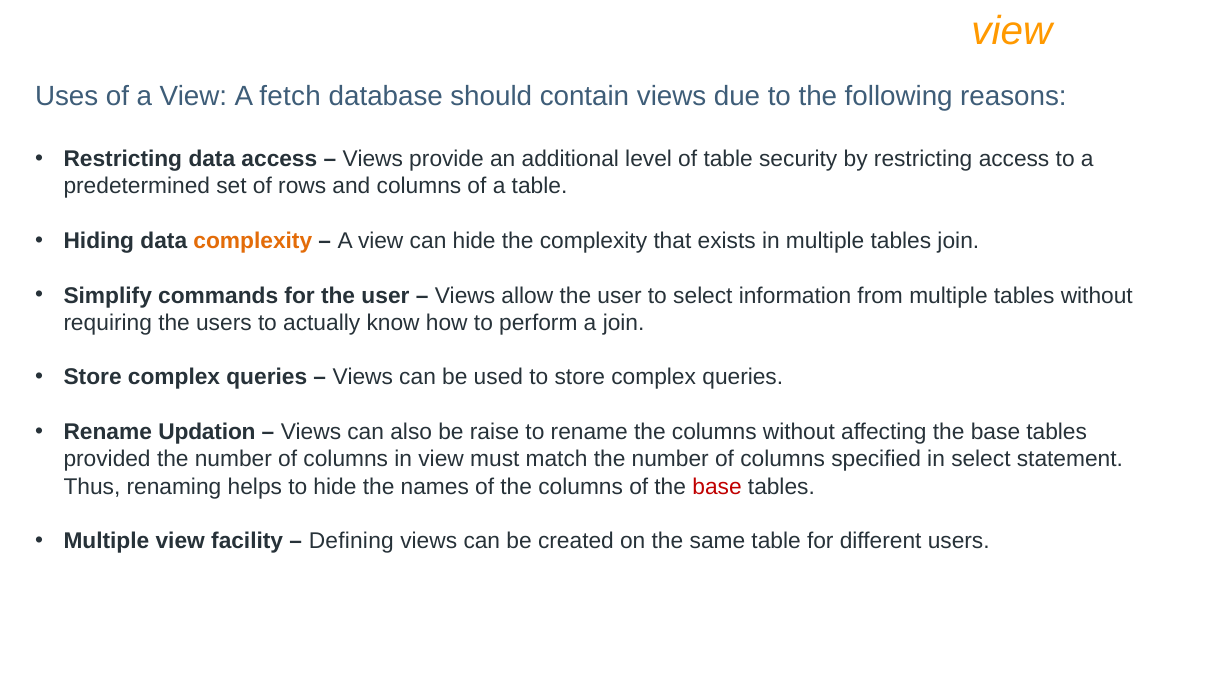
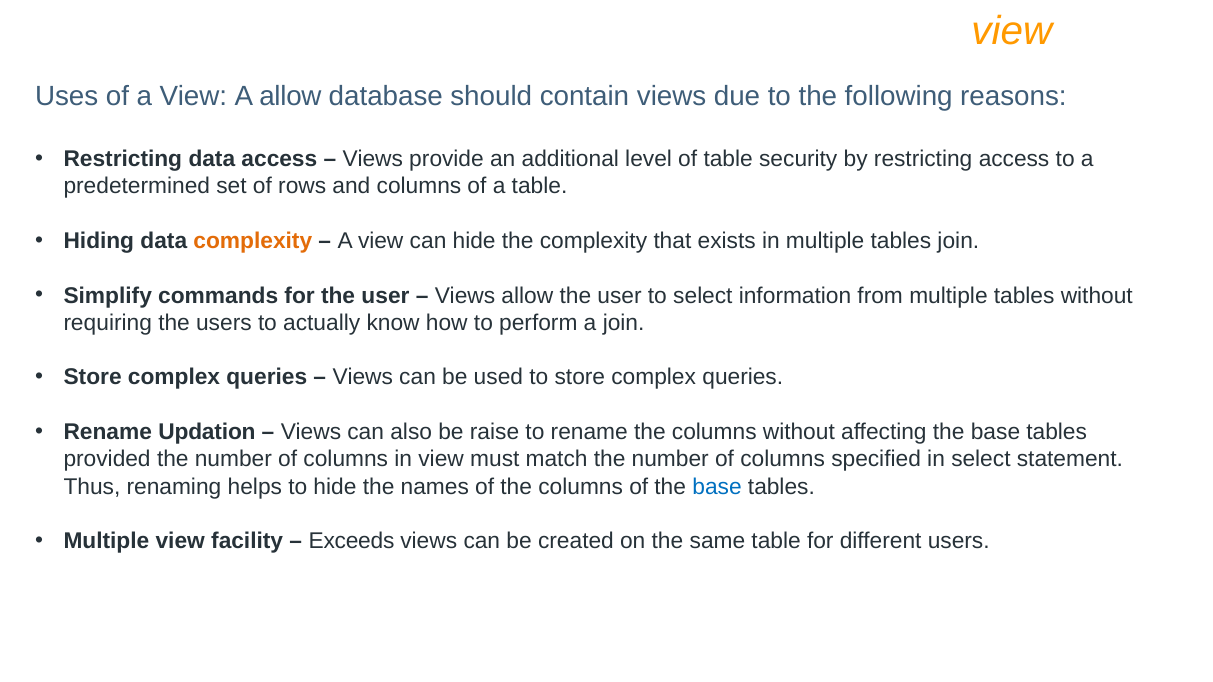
A fetch: fetch -> allow
base at (717, 487) colour: red -> blue
Defining: Defining -> Exceeds
